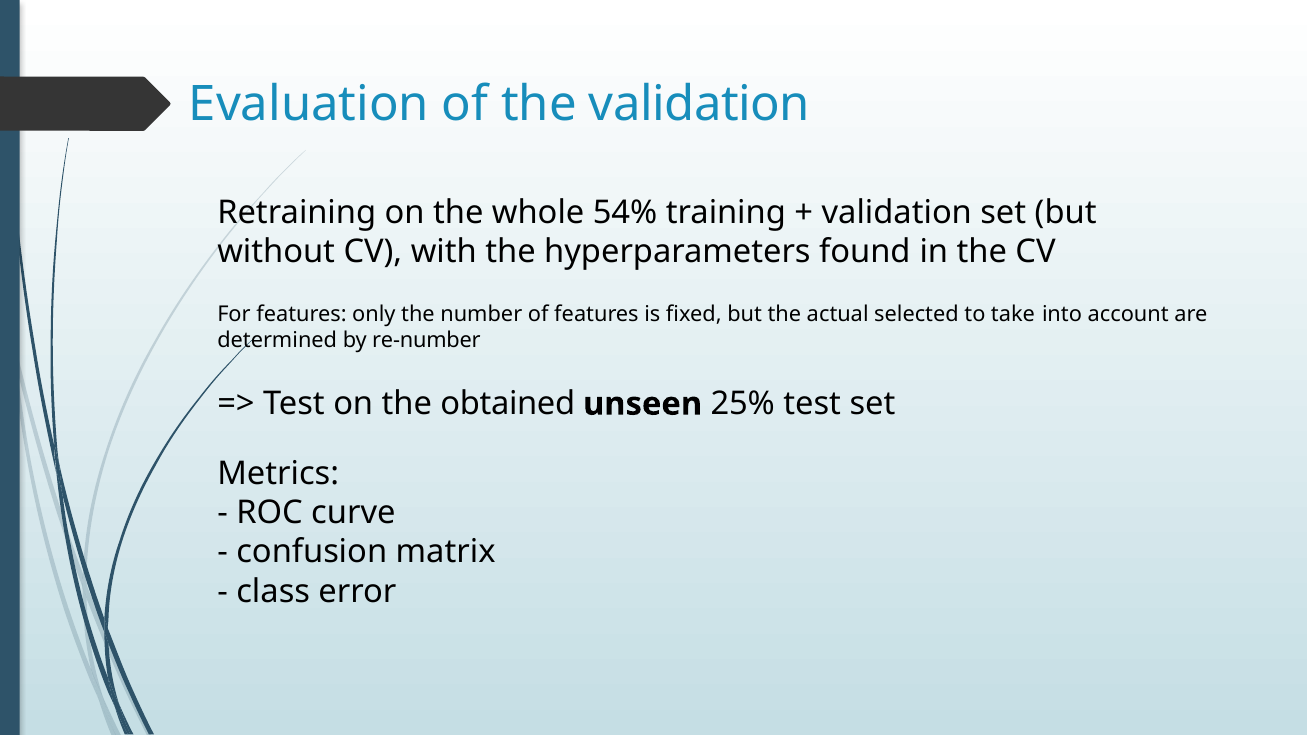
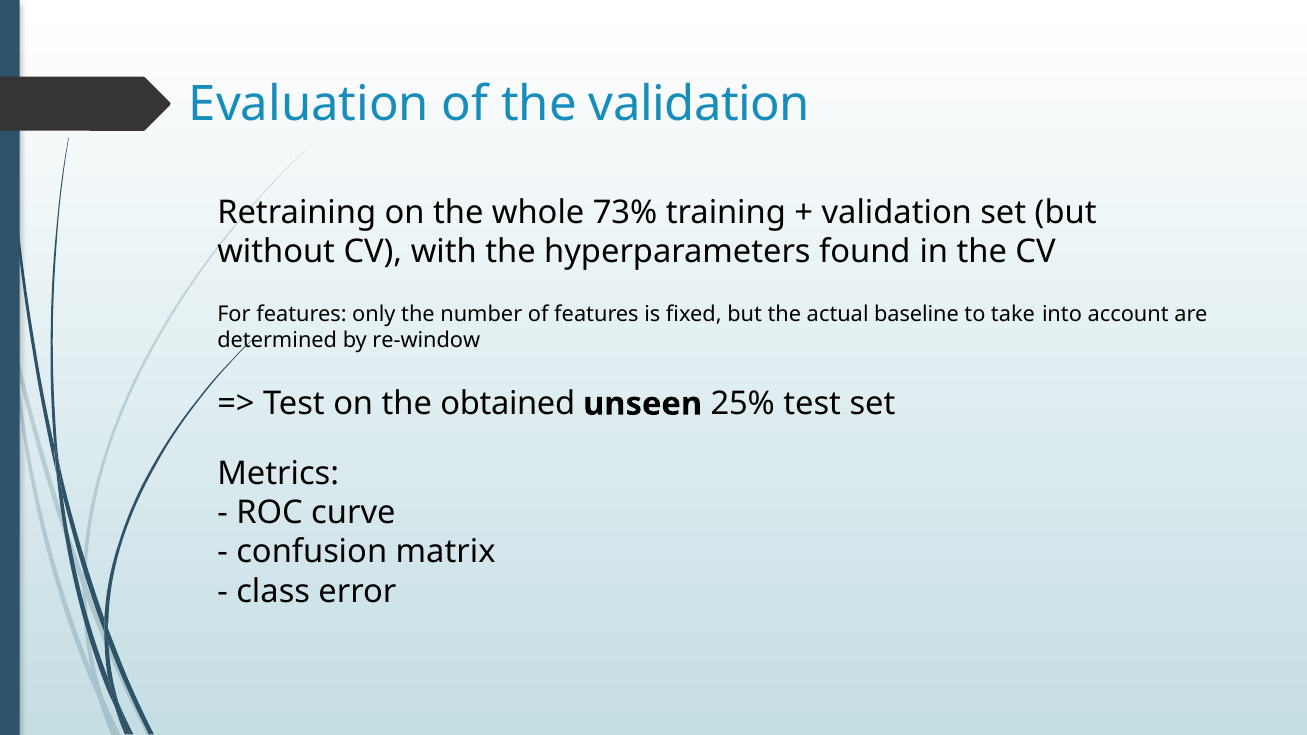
54%: 54% -> 73%
selected: selected -> baseline
re-number: re-number -> re-window
